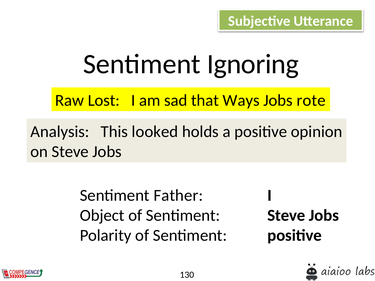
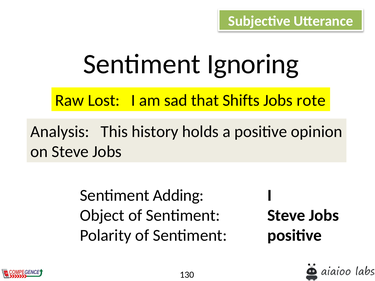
Ways: Ways -> Shifts
looked: looked -> history
Father: Father -> Adding
